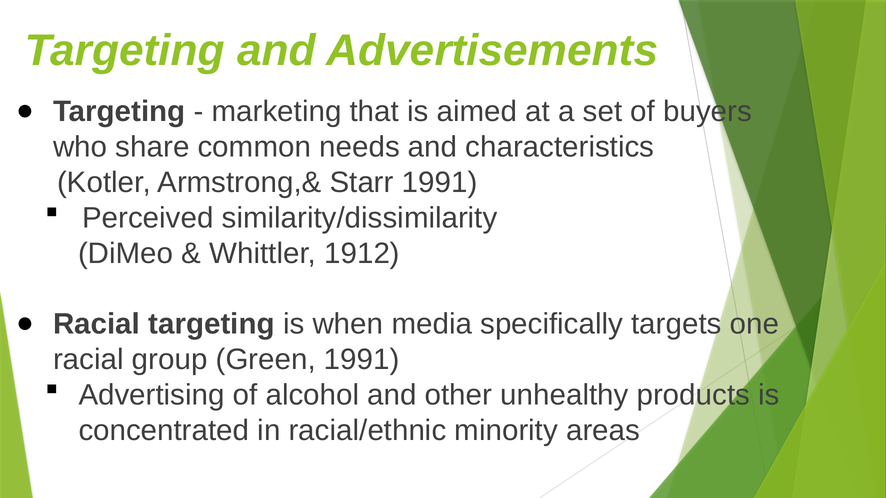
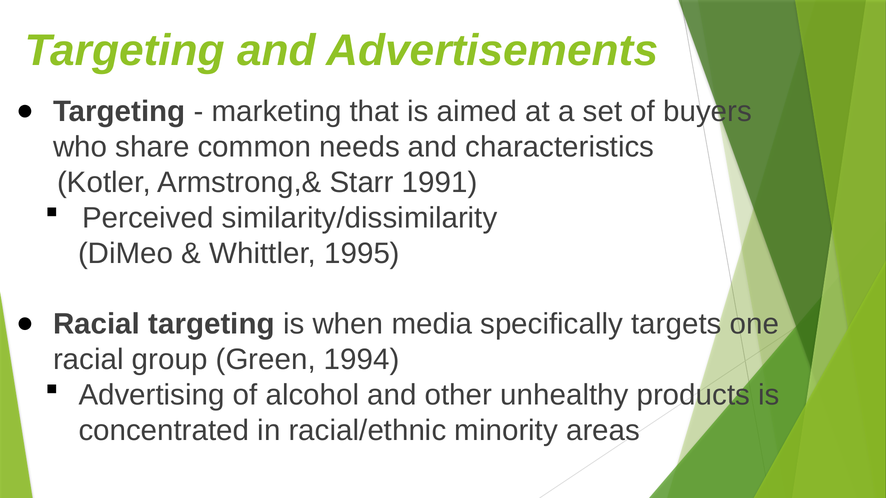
1912: 1912 -> 1995
Green 1991: 1991 -> 1994
